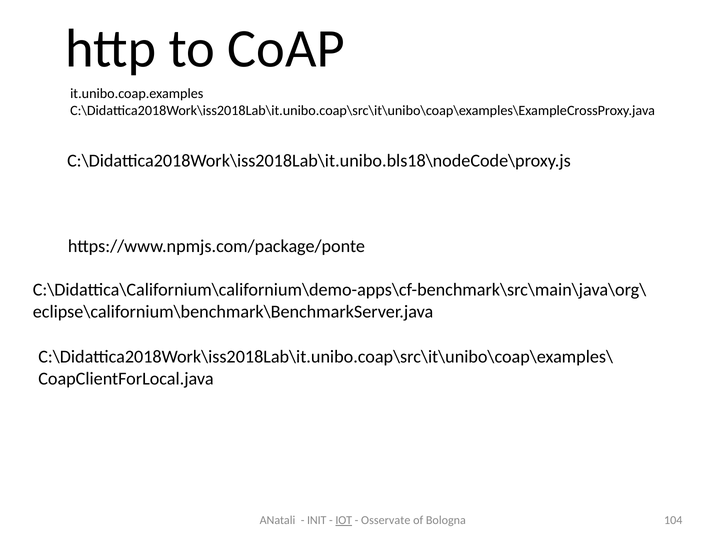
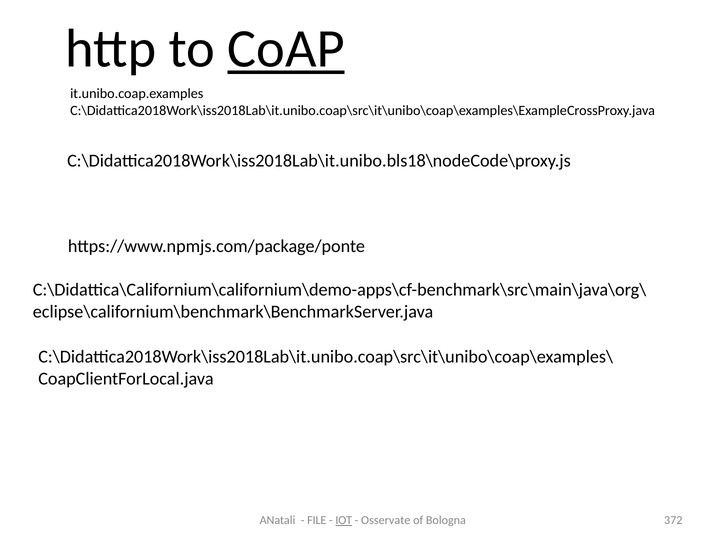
CoAP underline: none -> present
INIT: INIT -> FILE
104: 104 -> 372
